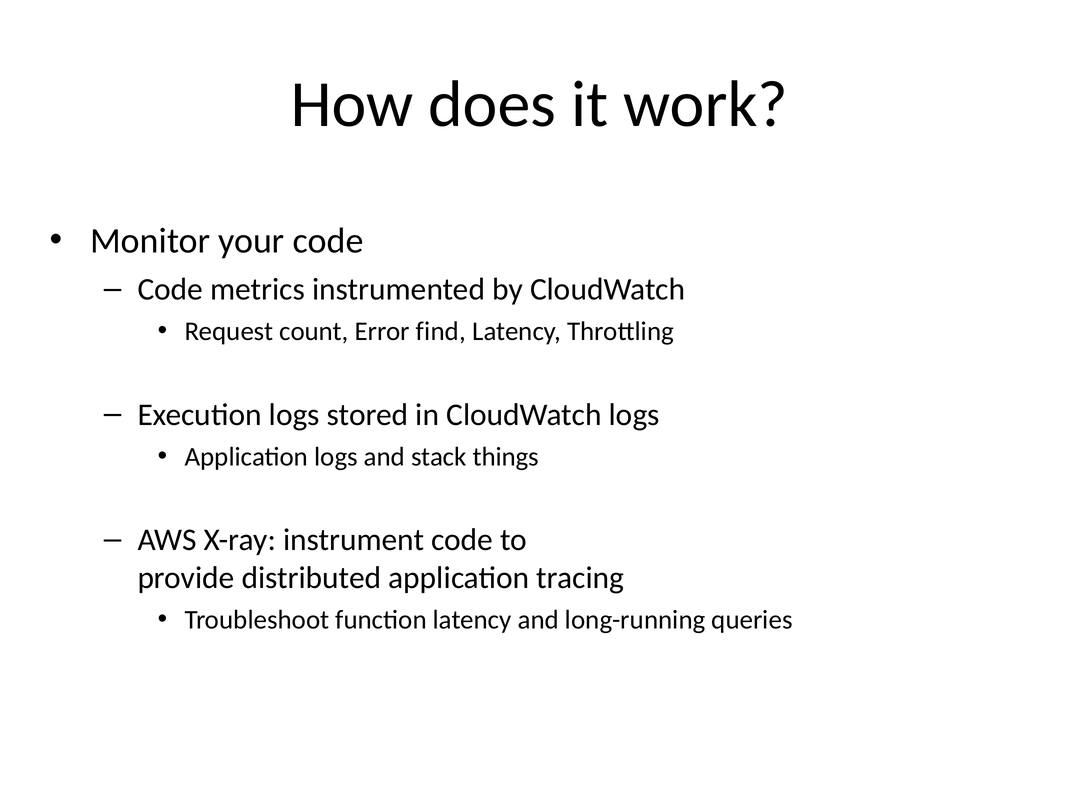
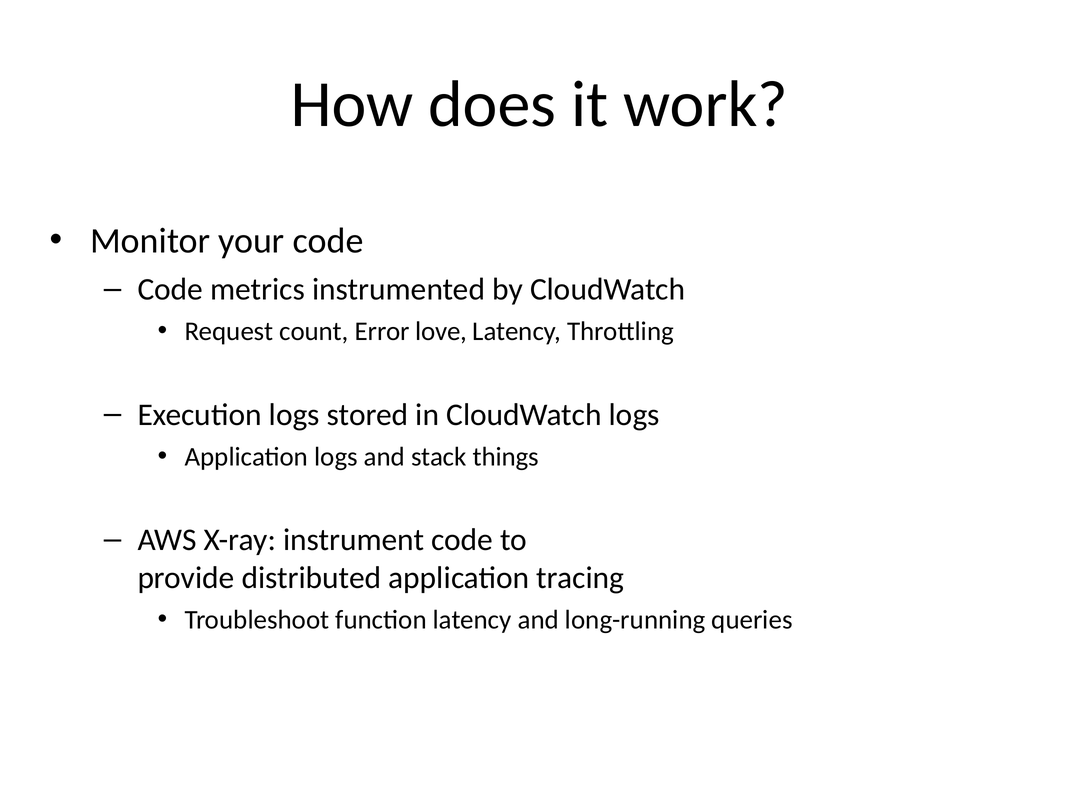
find: find -> love
